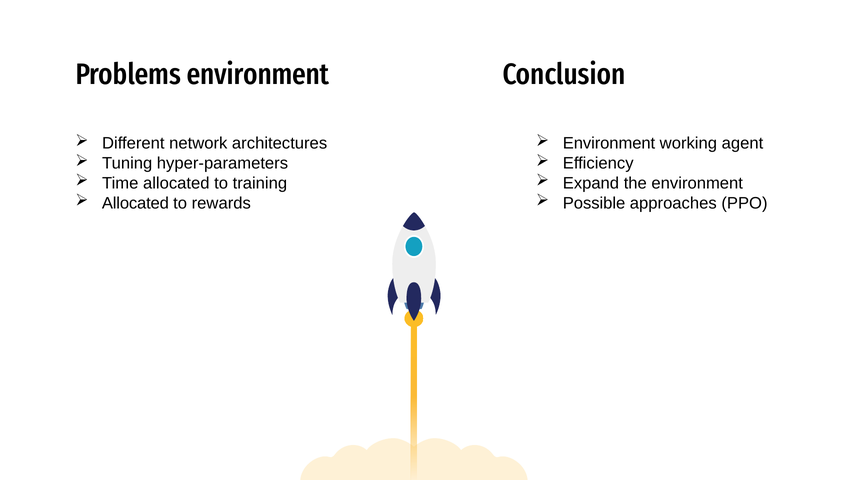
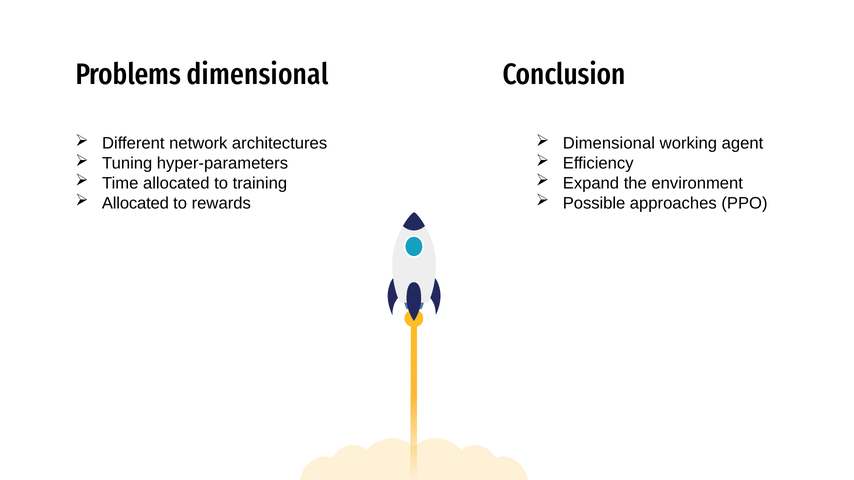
Problems environment: environment -> dimensional
Environment at (609, 143): Environment -> Dimensional
